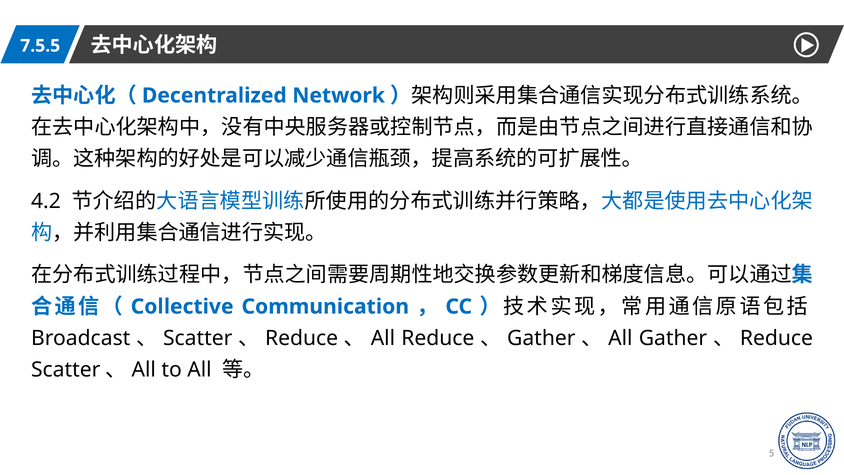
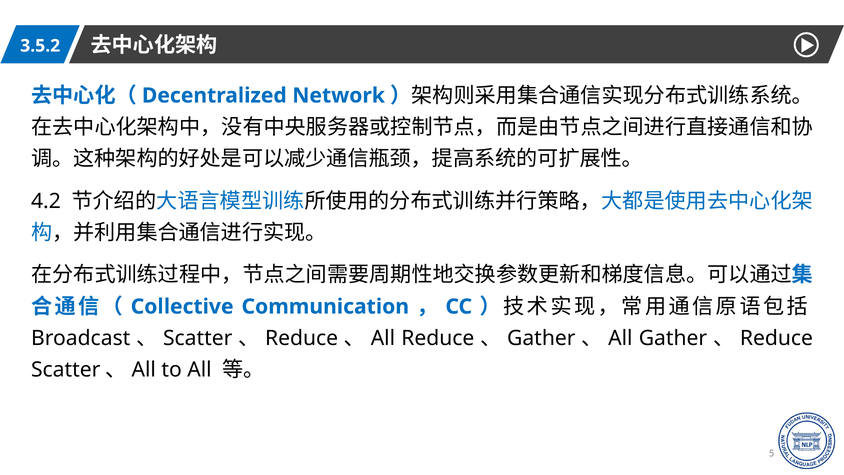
7.5.5: 7.5.5 -> 3.5.2
